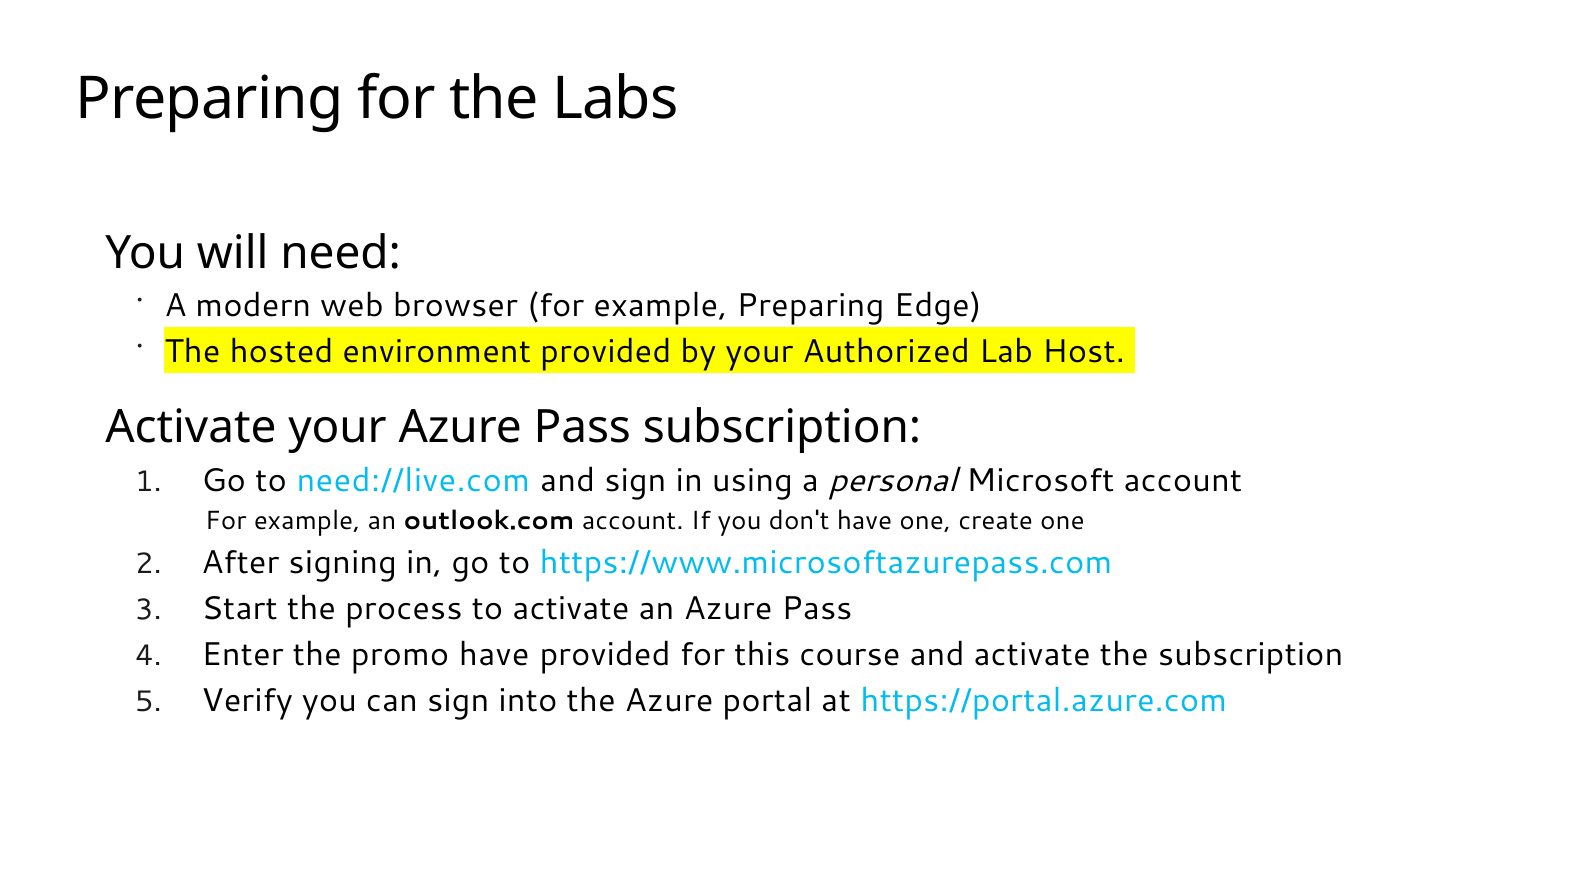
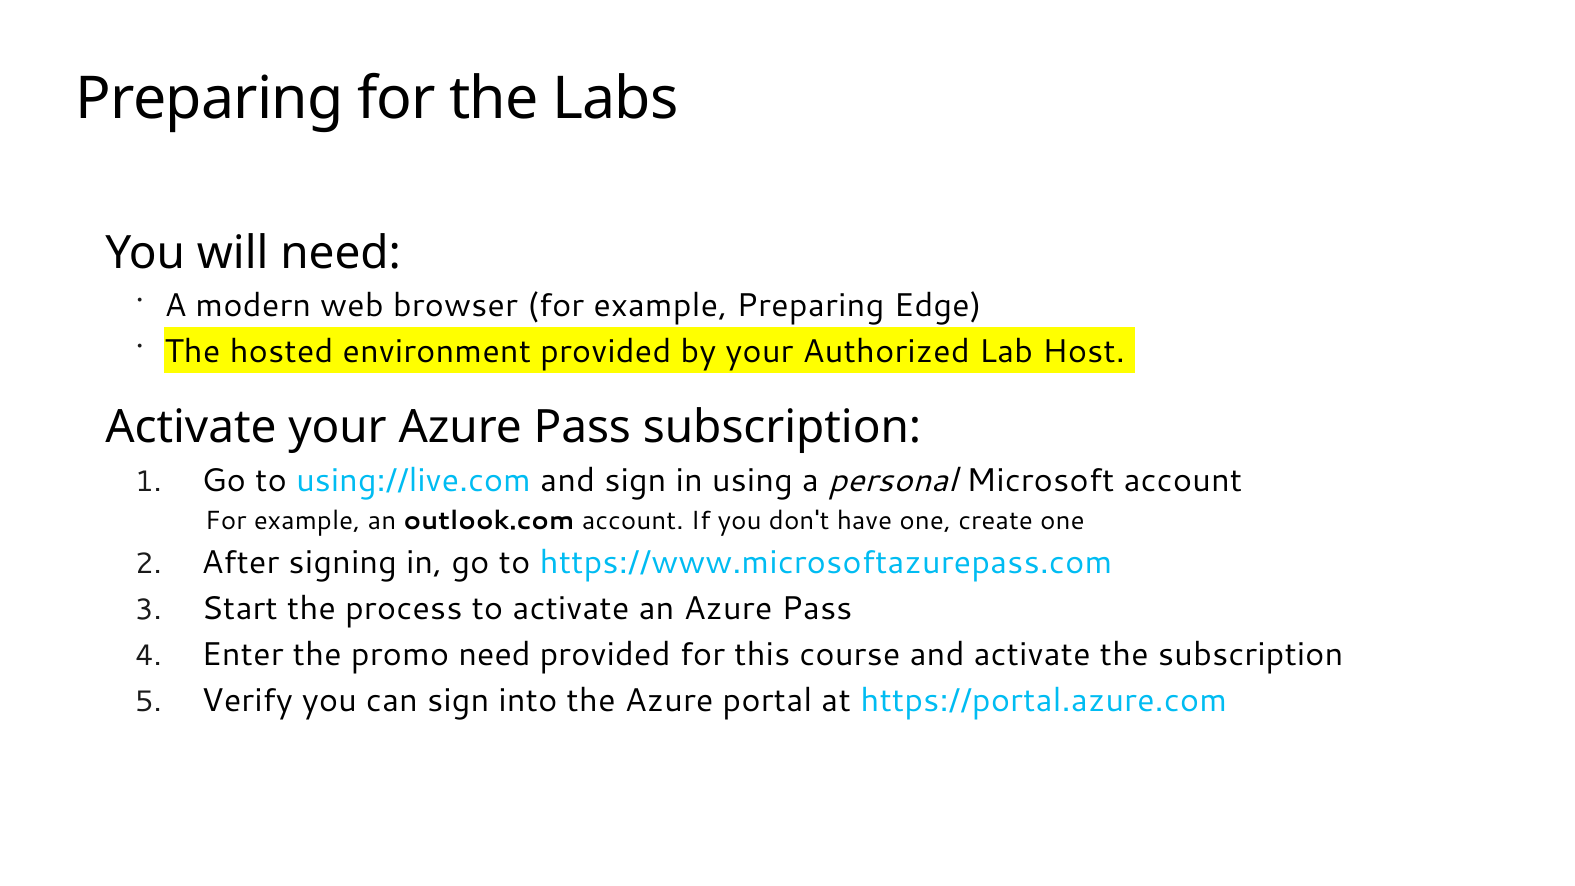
need://live.com: need://live.com -> using://live.com
promo have: have -> need
